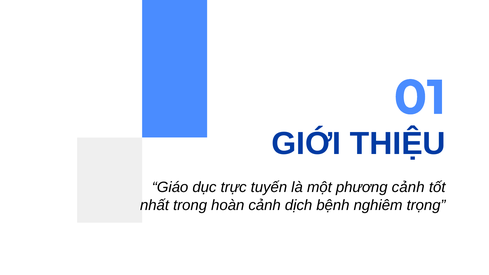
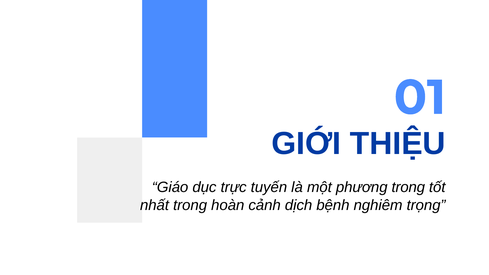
phương cảnh: cảnh -> trong
